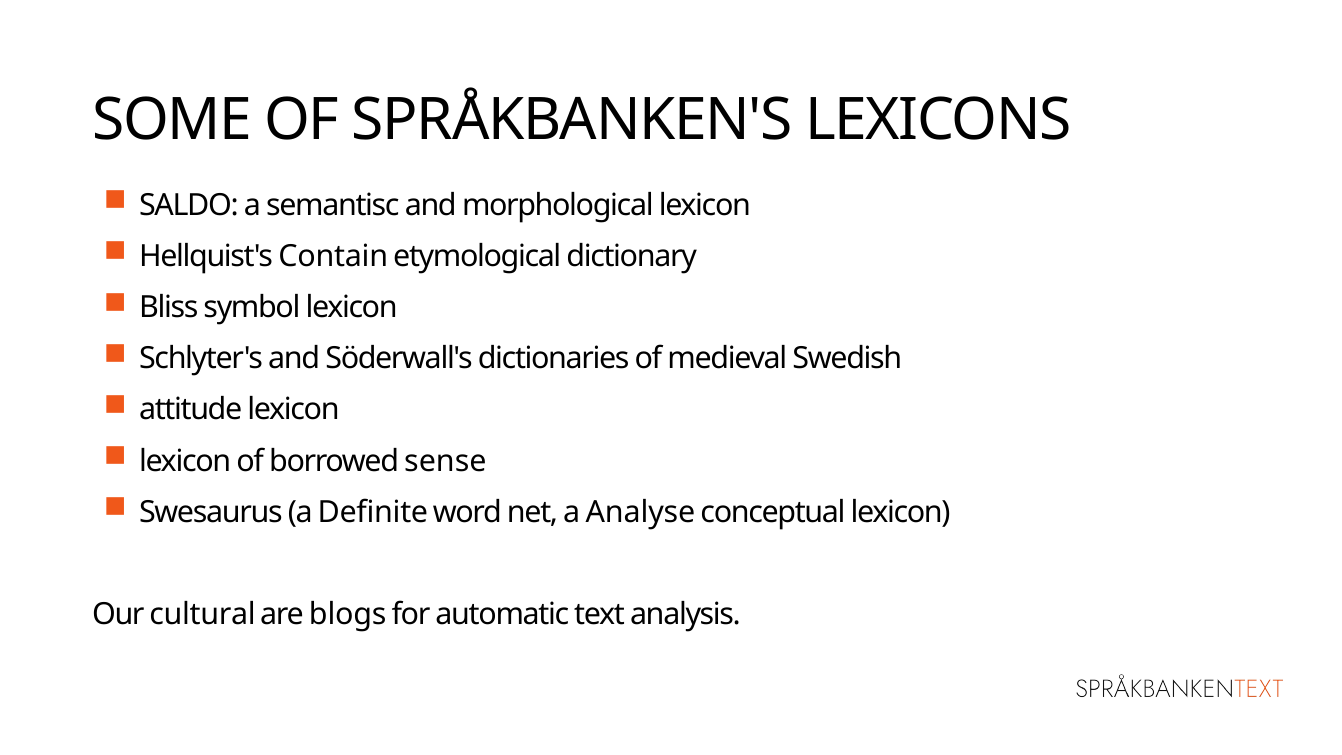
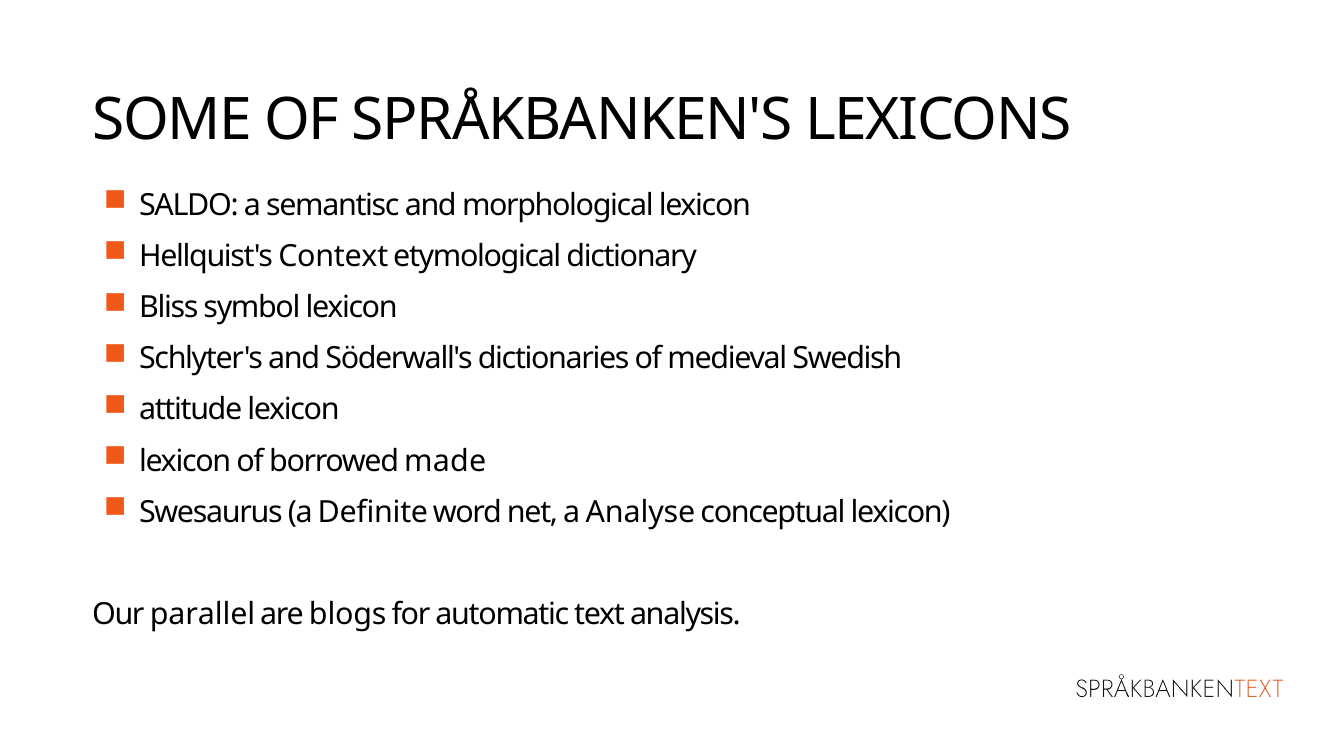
Contain: Contain -> Context
sense: sense -> made
cultural: cultural -> parallel
